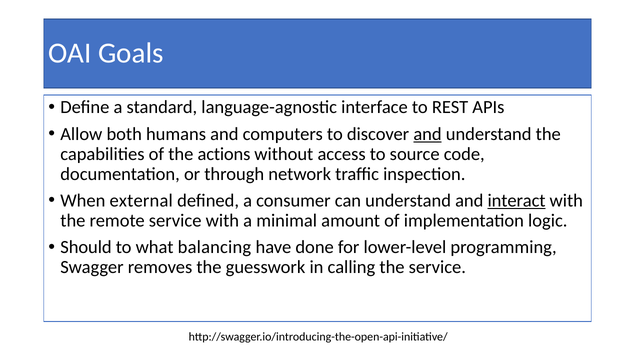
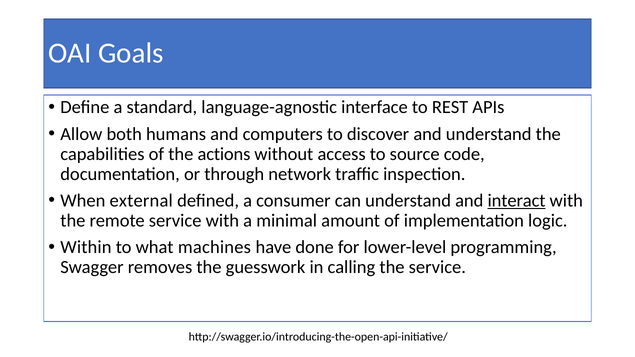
and at (428, 134) underline: present -> none
Should: Should -> Within
balancing: balancing -> machines
